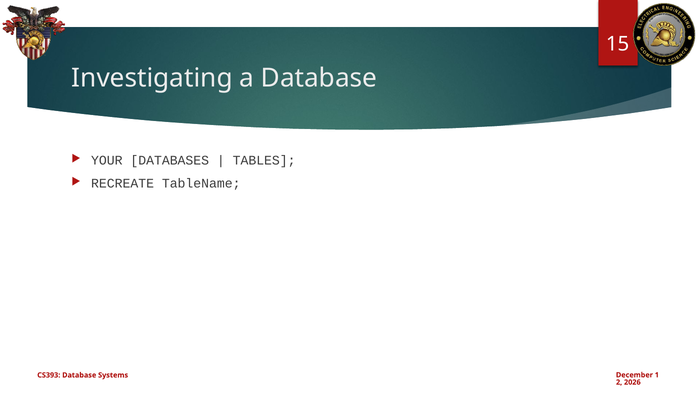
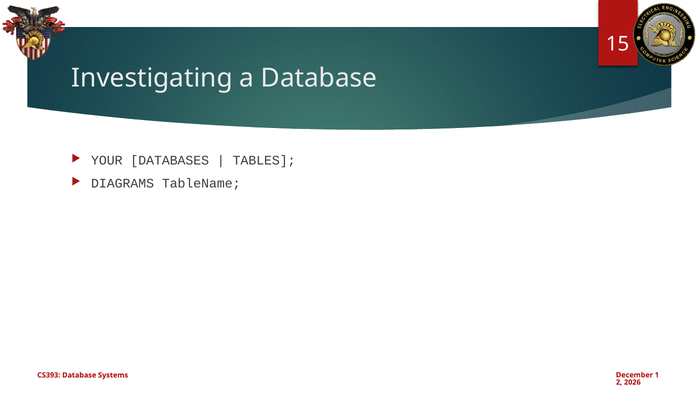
RECREATE: RECREATE -> DIAGRAMS
